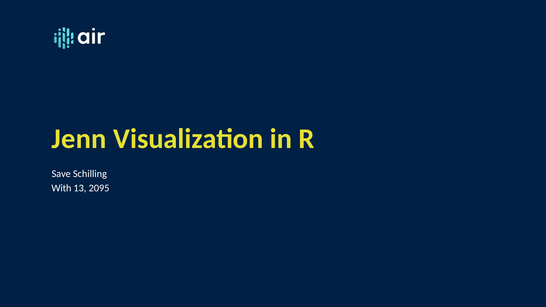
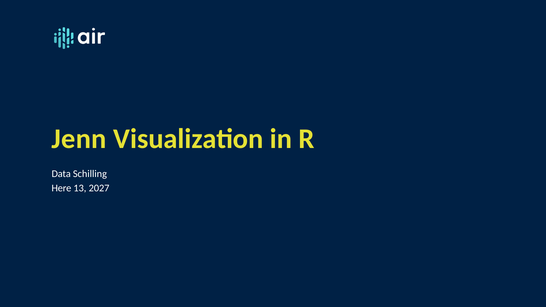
Save: Save -> Data
With: With -> Here
2095: 2095 -> 2027
